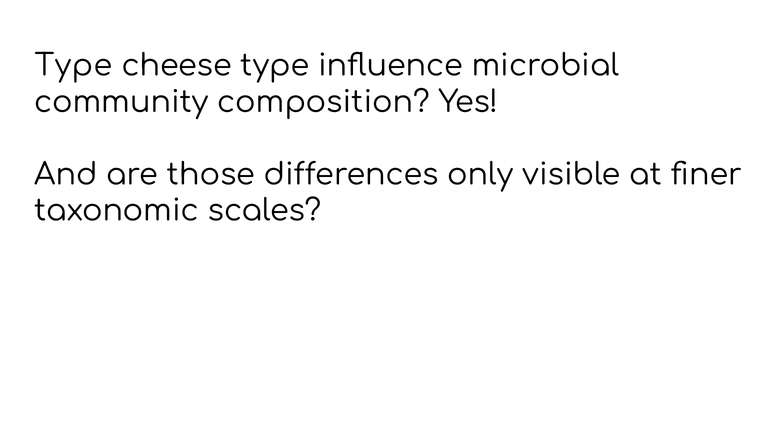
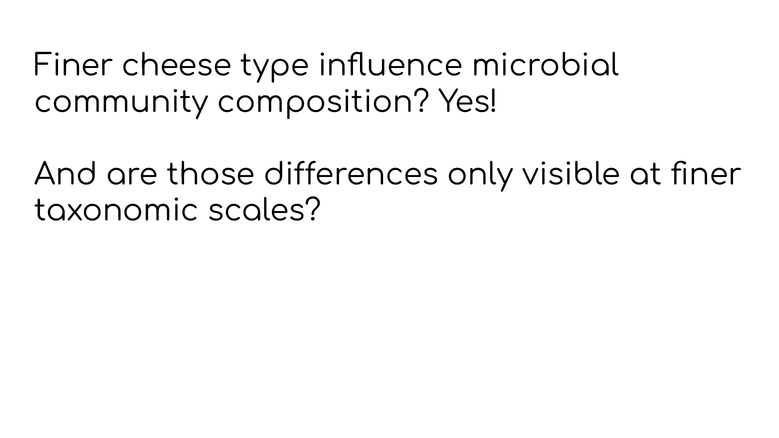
Type at (74, 66): Type -> Finer
